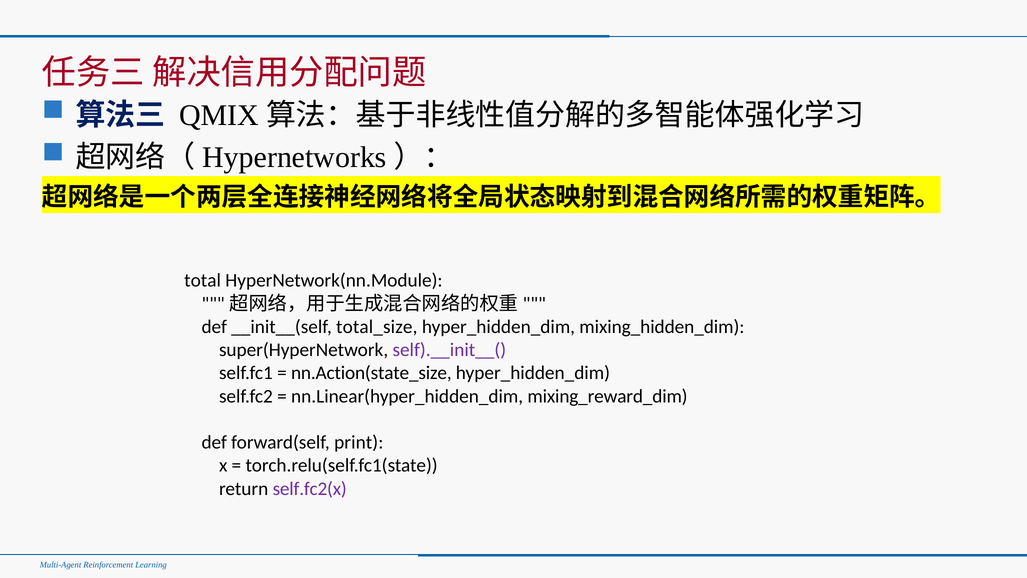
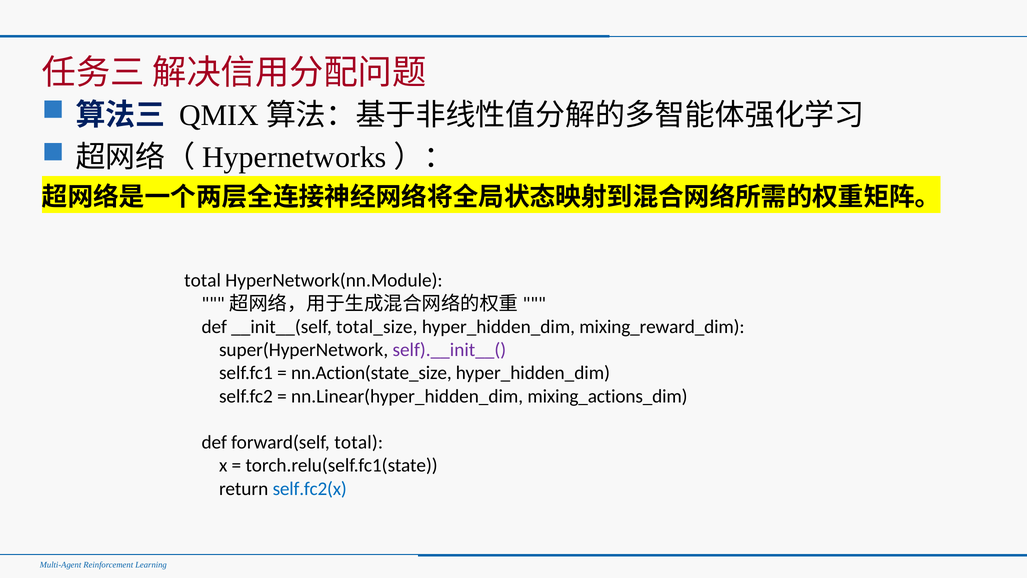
mixing_hidden_dim: mixing_hidden_dim -> mixing_reward_dim
mixing_reward_dim: mixing_reward_dim -> mixing_actions_dim
forward(self print: print -> total
self.fc2(x colour: purple -> blue
